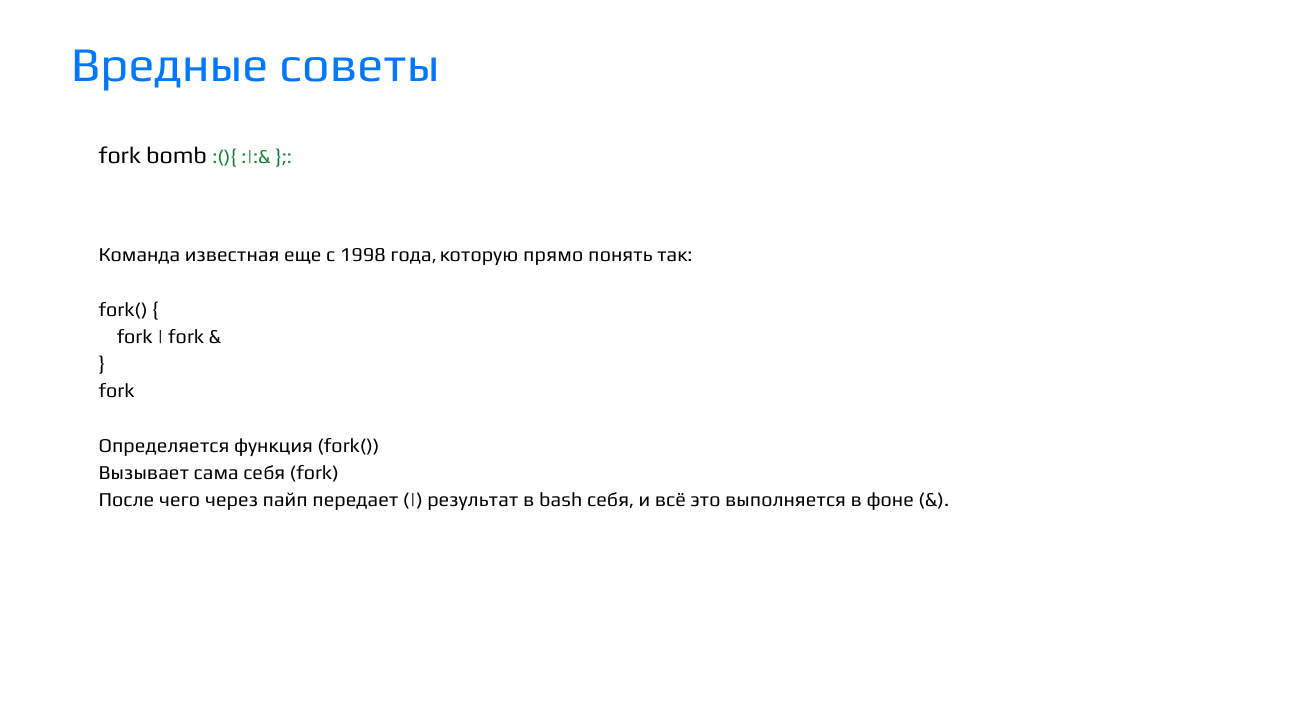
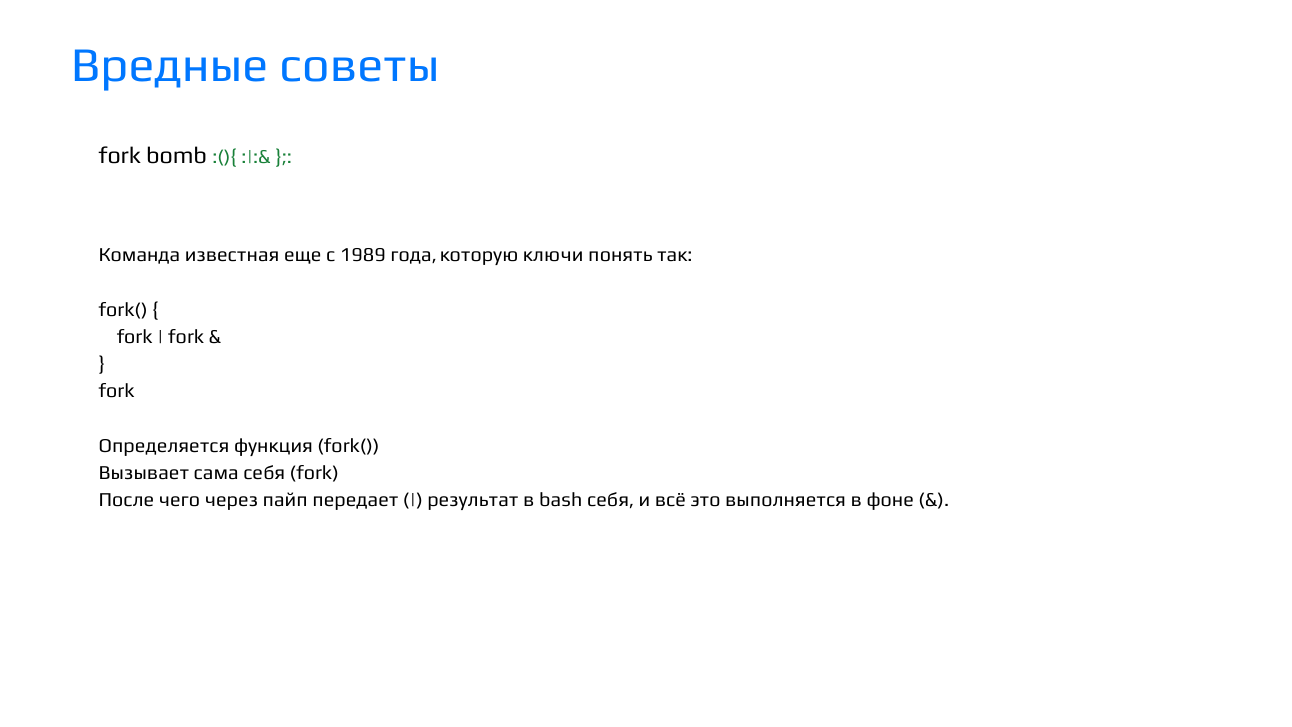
1998: 1998 -> 1989
прямо: прямо -> ключи
